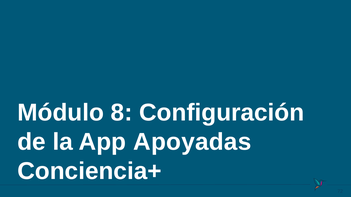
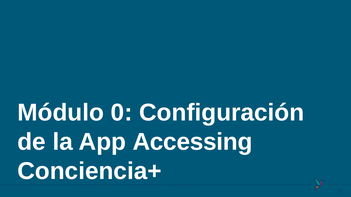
8: 8 -> 0
Apoyadas: Apoyadas -> Accessing
